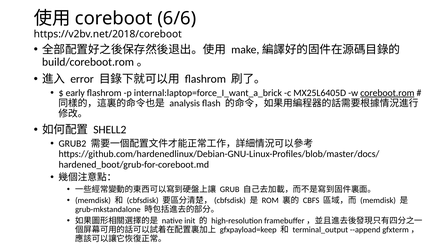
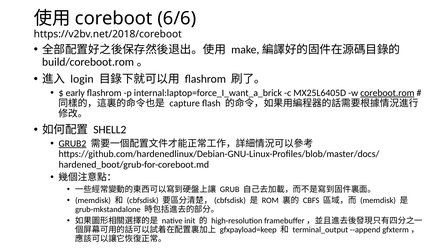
error: error -> login
analysis: analysis -> capture
GRUB2 underline: none -> present
